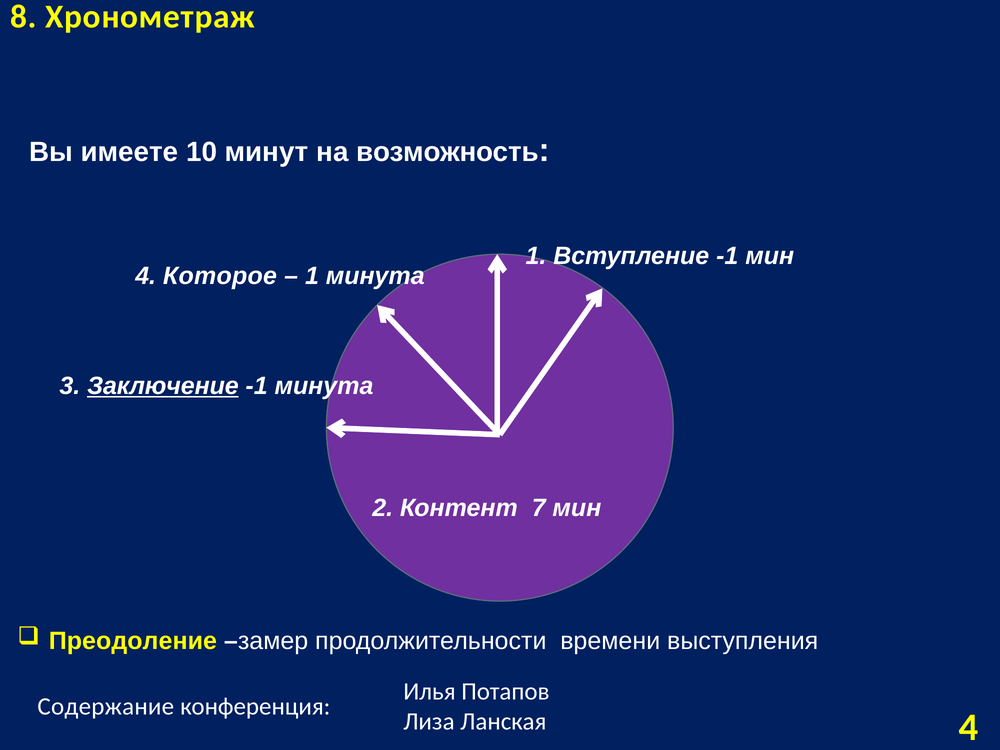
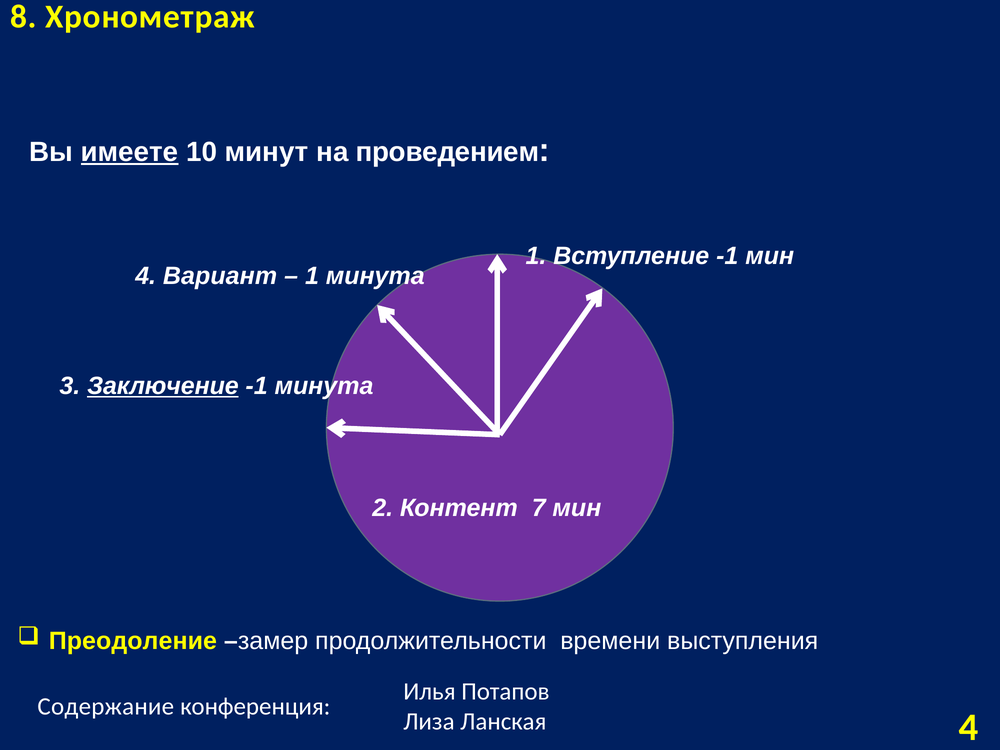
имеете underline: none -> present
возможность: возможность -> проведением
Которое: Которое -> Вариант
